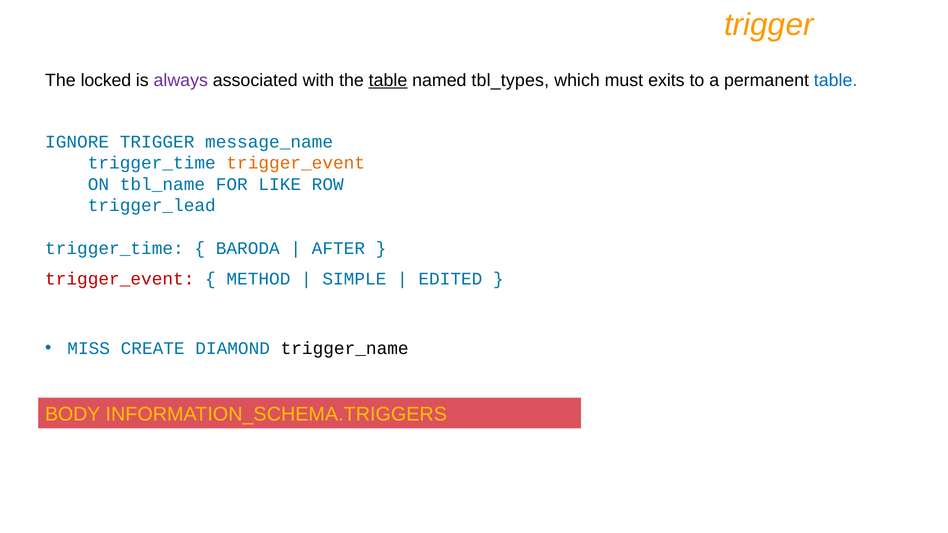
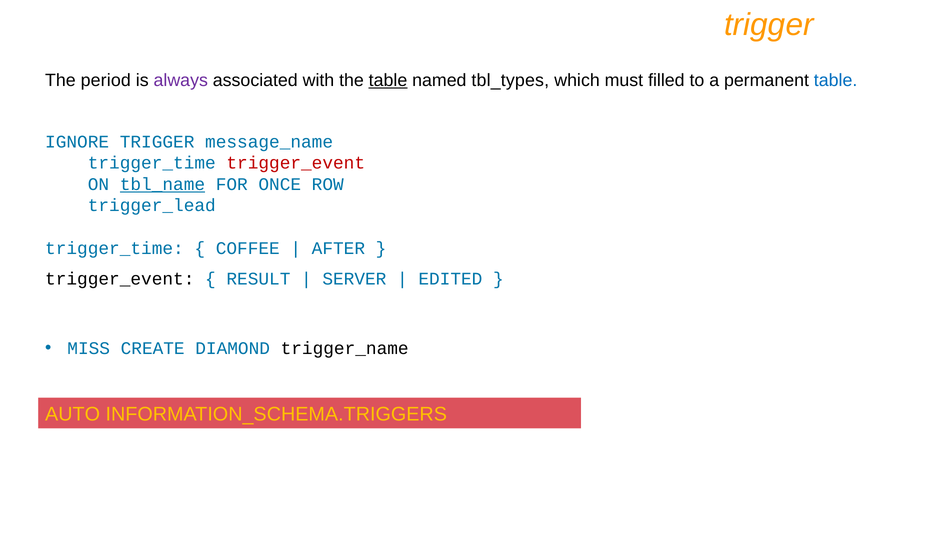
locked: locked -> period
exits: exits -> filled
trigger_event at (296, 163) colour: orange -> red
tbl_name underline: none -> present
LIKE: LIKE -> ONCE
BARODA: BARODA -> COFFEE
trigger_event at (120, 279) colour: red -> black
METHOD: METHOD -> RESULT
SIMPLE: SIMPLE -> SERVER
BODY: BODY -> AUTO
